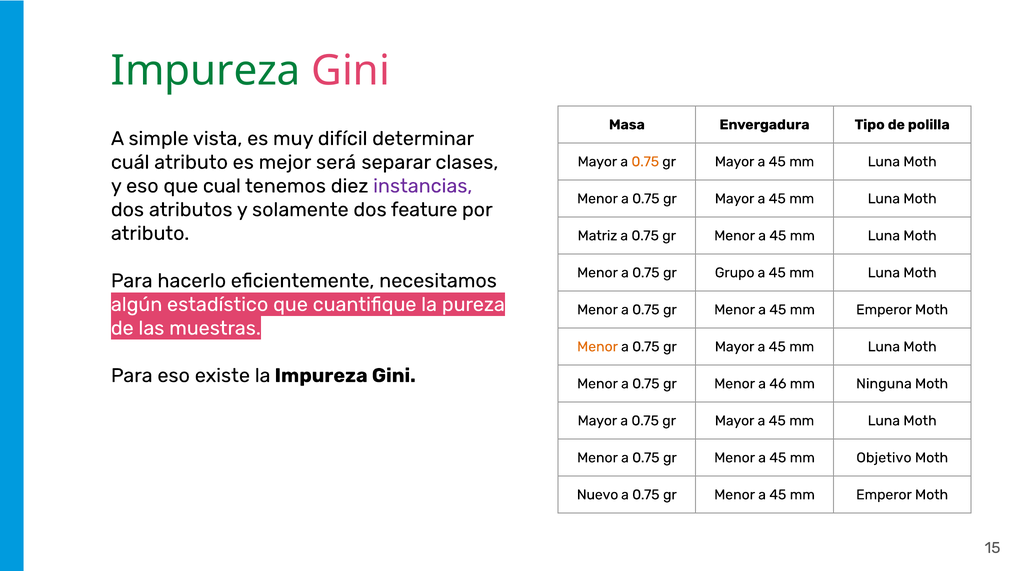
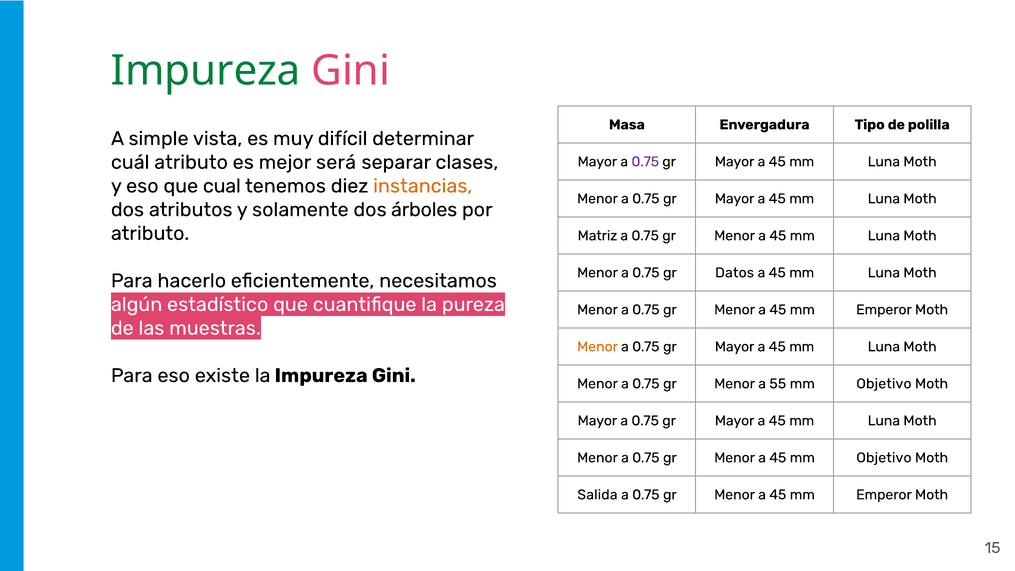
0.75 at (645, 162) colour: orange -> purple
instancias colour: purple -> orange
feature: feature -> árboles
Grupo: Grupo -> Datos
46: 46 -> 55
Ninguna at (884, 384): Ninguna -> Objetivo
Nuevo: Nuevo -> Salida
